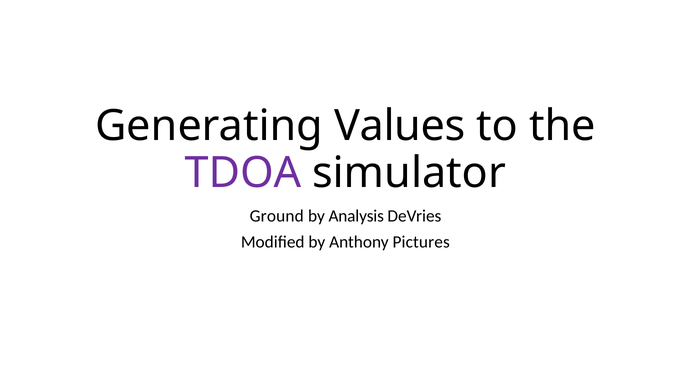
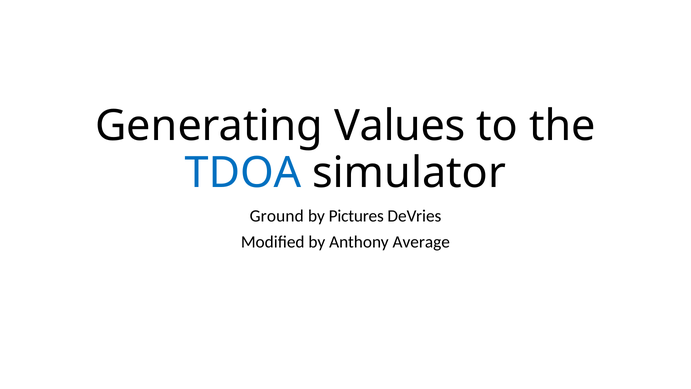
TDOA colour: purple -> blue
Analysis: Analysis -> Pictures
Pictures: Pictures -> Average
